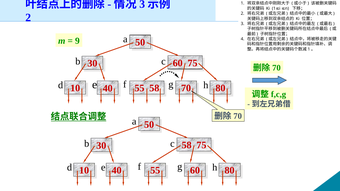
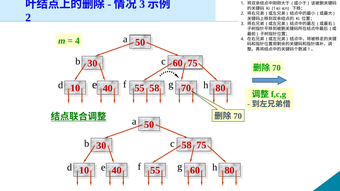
9 at (77, 41): 9 -> 4
